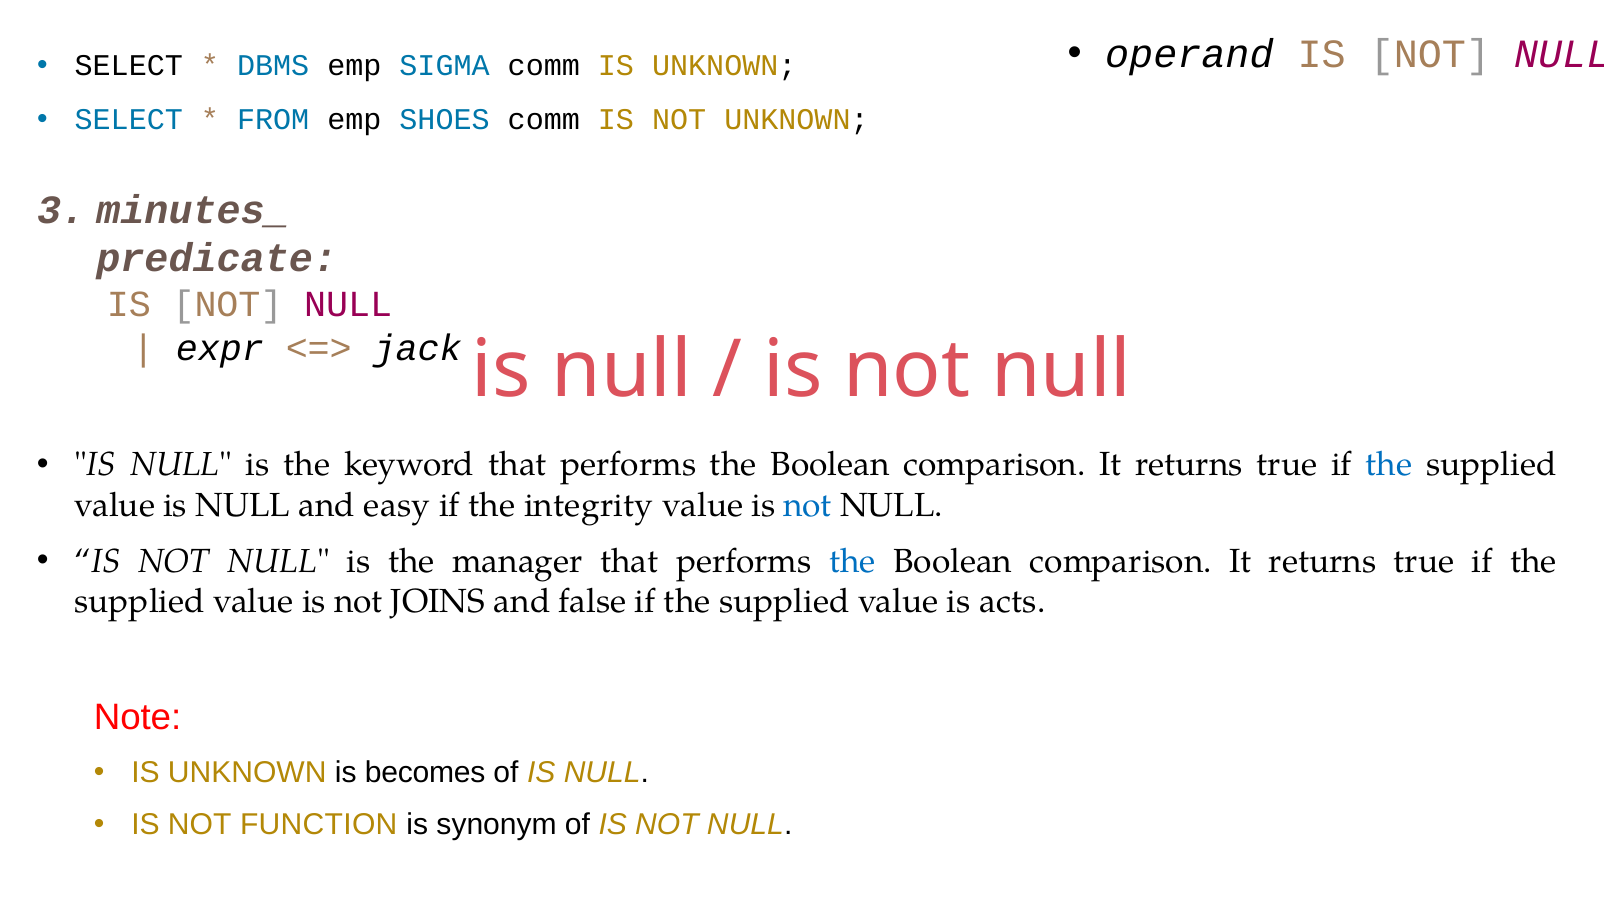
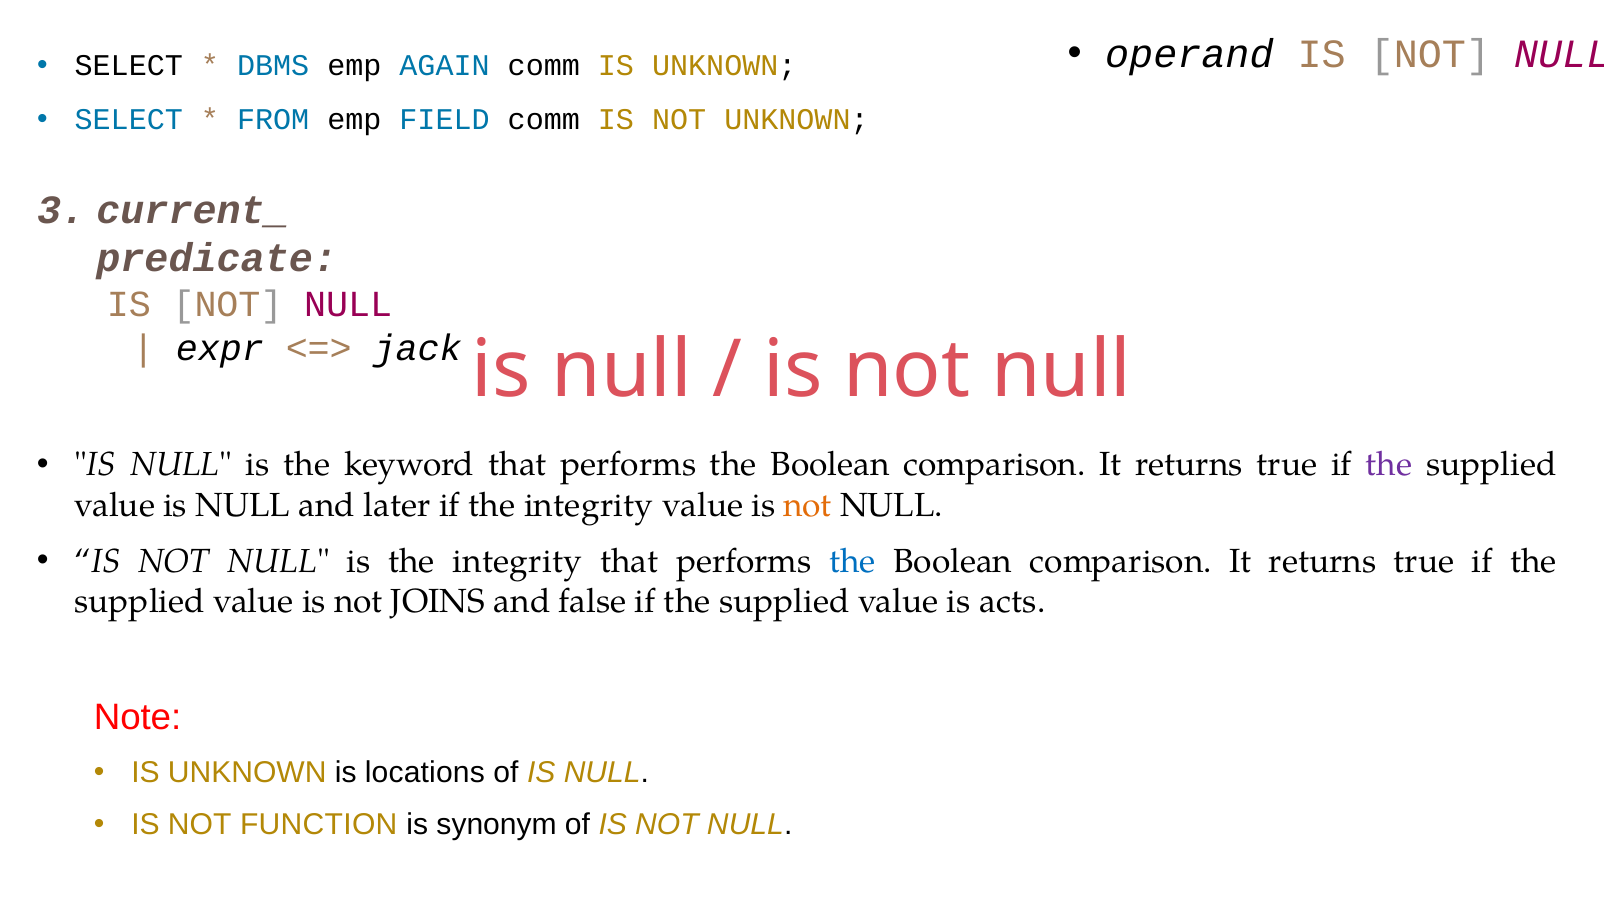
SIGMA: SIGMA -> AGAIN
SHOES: SHOES -> FIELD
minutes_: minutes_ -> current_
the at (1389, 465) colour: blue -> purple
easy: easy -> later
not at (808, 505) colour: blue -> orange
is the manager: manager -> integrity
becomes: becomes -> locations
